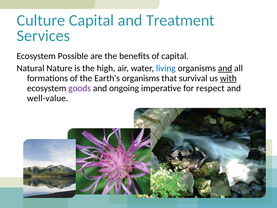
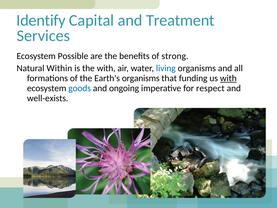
Culture: Culture -> Identify
of capital: capital -> strong
Nature: Nature -> Within
the high: high -> with
and at (225, 68) underline: present -> none
survival: survival -> funding
goods colour: purple -> blue
well-value: well-value -> well-exists
